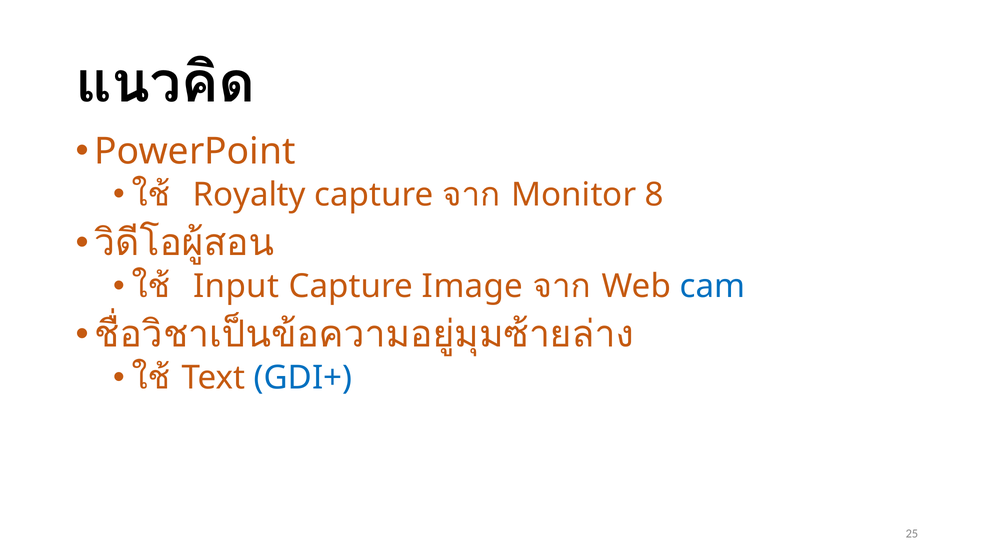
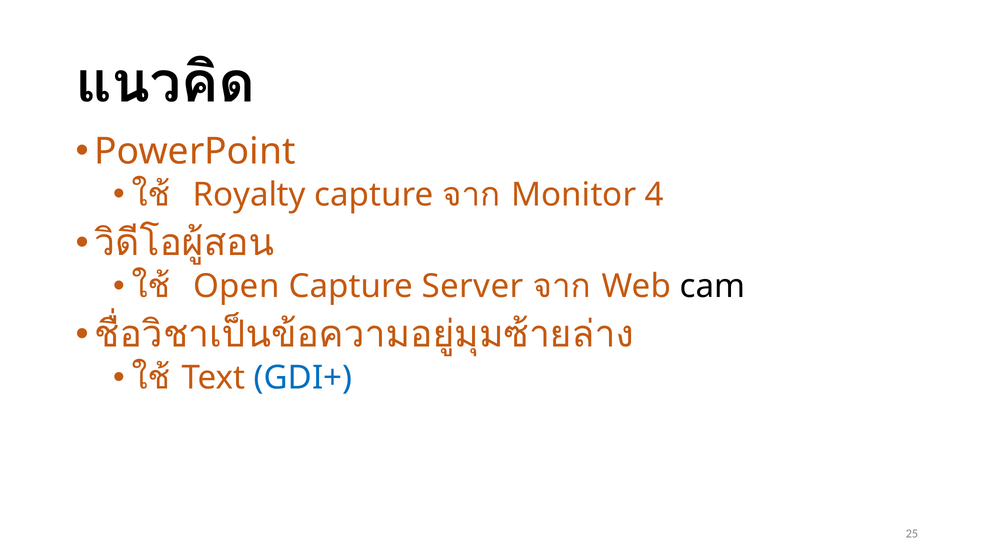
8: 8 -> 4
Input: Input -> Open
Image: Image -> Server
cam colour: blue -> black
